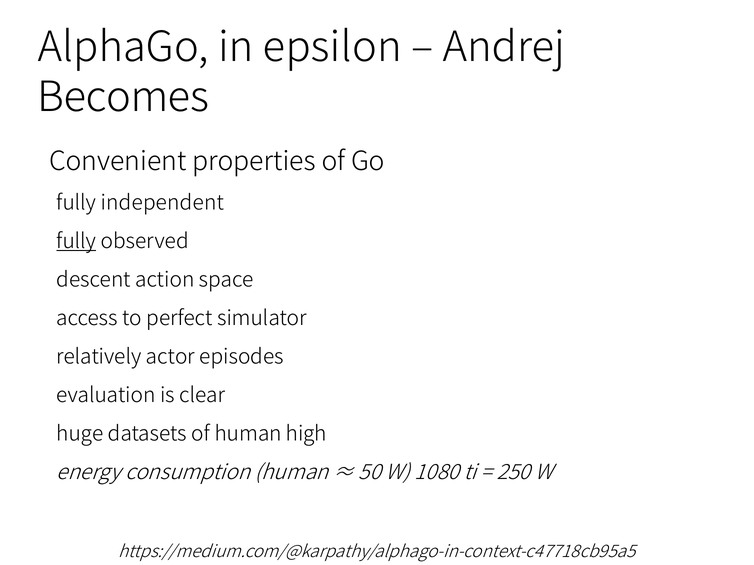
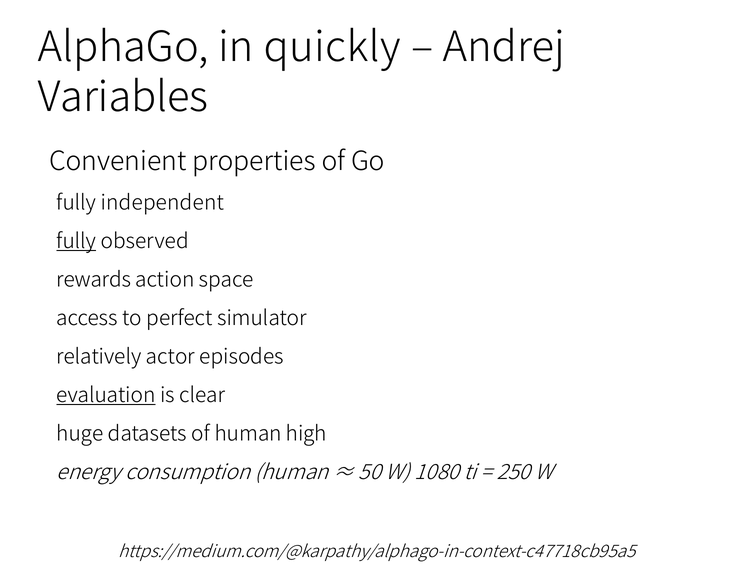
epsilon: epsilon -> quickly
Becomes: Becomes -> Variables
descent: descent -> rewards
evaluation underline: none -> present
